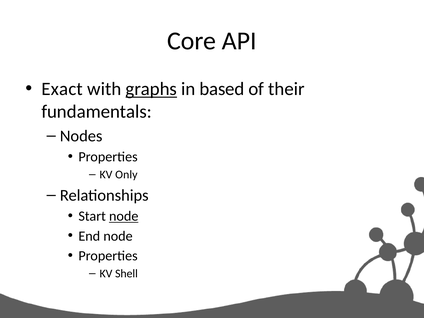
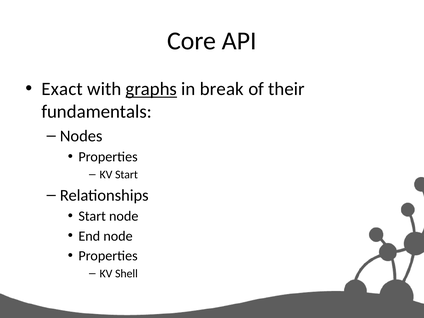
based: based -> break
KV Only: Only -> Start
node at (124, 216) underline: present -> none
